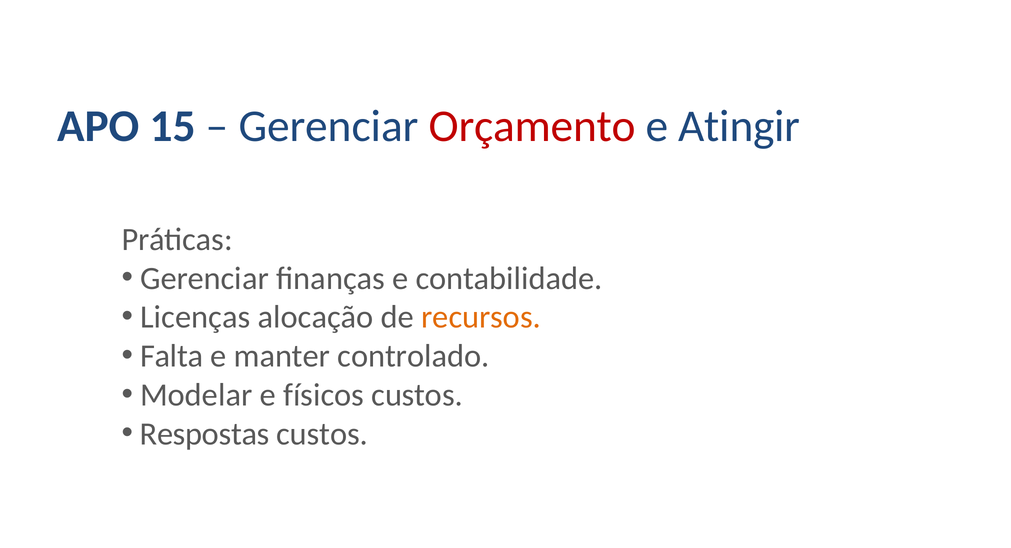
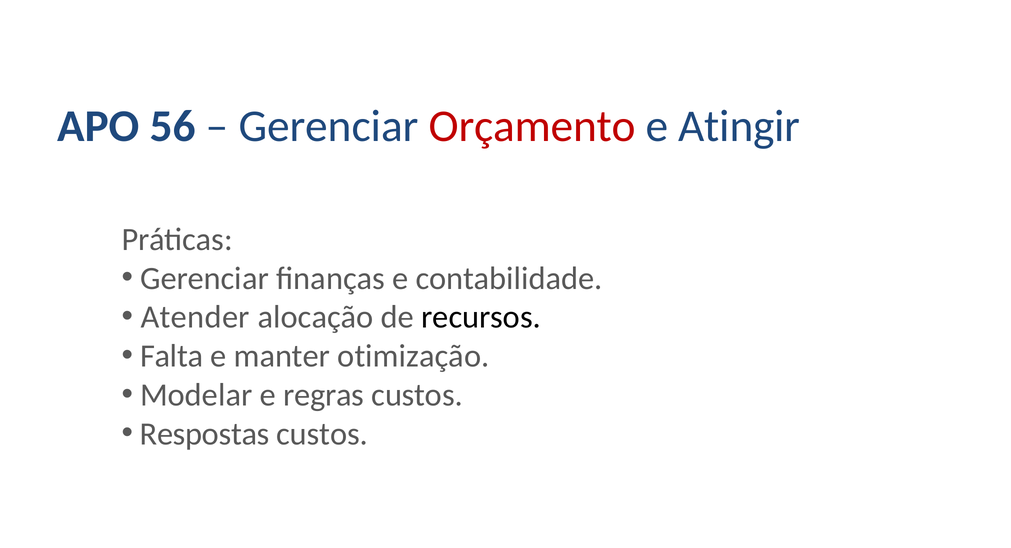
15: 15 -> 56
Licenças: Licenças -> Atender
recursos colour: orange -> black
controlado: controlado -> otimização
físicos: físicos -> regras
